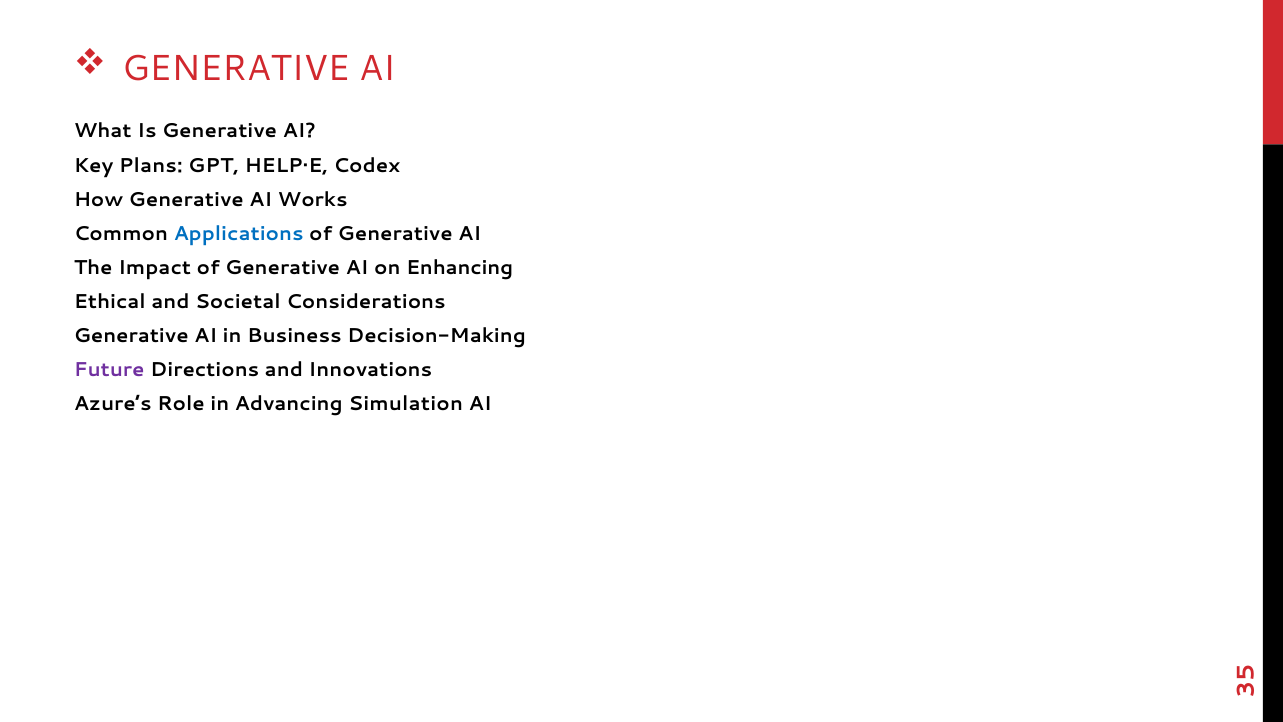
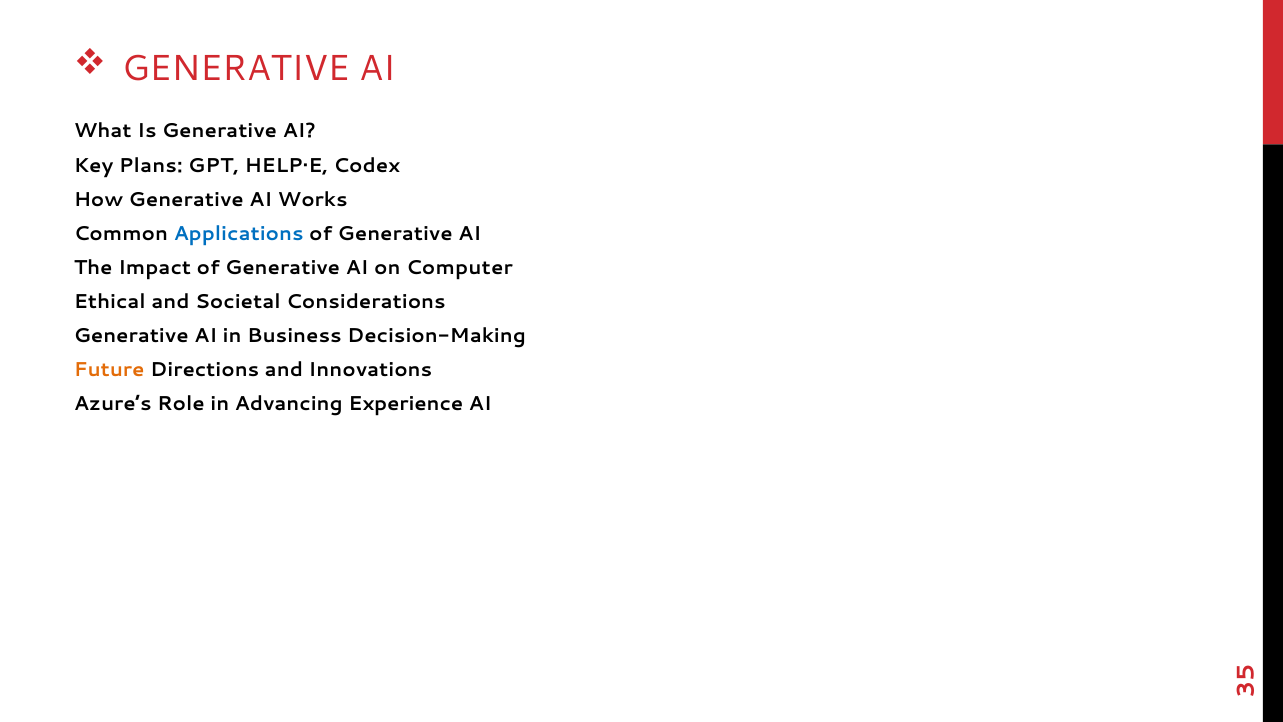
Enhancing: Enhancing -> Computer
Future colour: purple -> orange
Simulation: Simulation -> Experience
